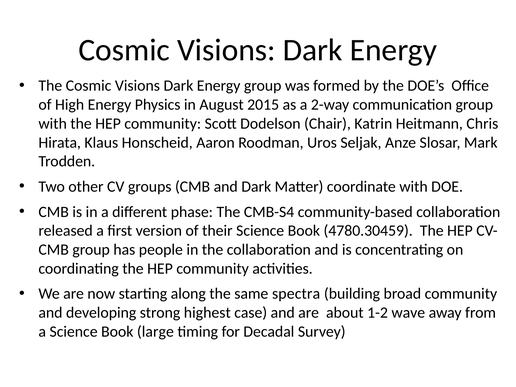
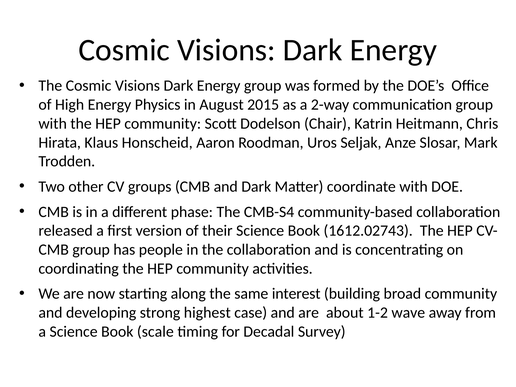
4780.30459: 4780.30459 -> 1612.02743
spectra: spectra -> interest
large: large -> scale
